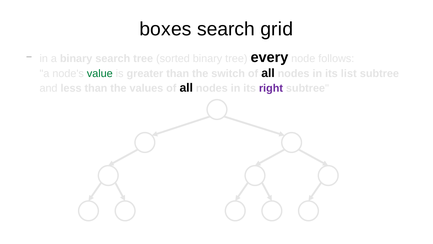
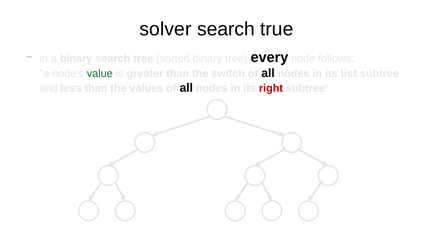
boxes: boxes -> solver
grid: grid -> true
right colour: purple -> red
